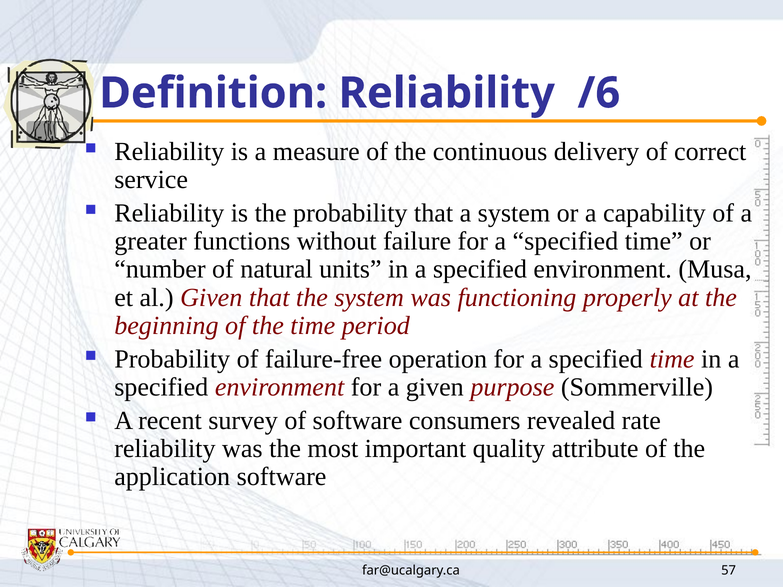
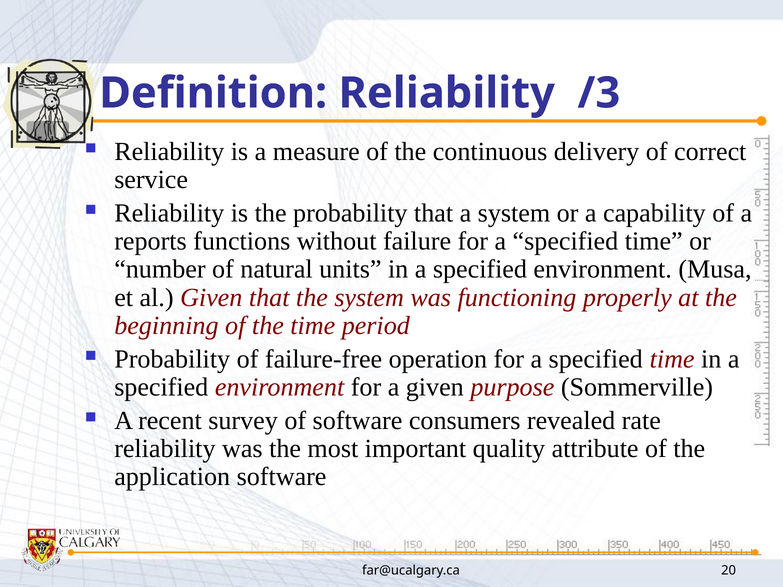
/6: /6 -> /3
greater: greater -> reports
57: 57 -> 20
